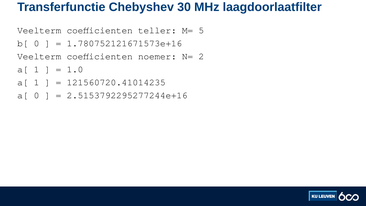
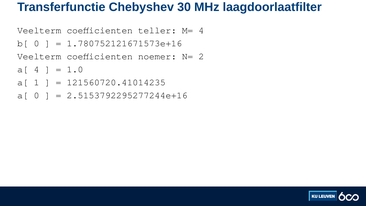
M= 5: 5 -> 4
1 at (37, 69): 1 -> 4
